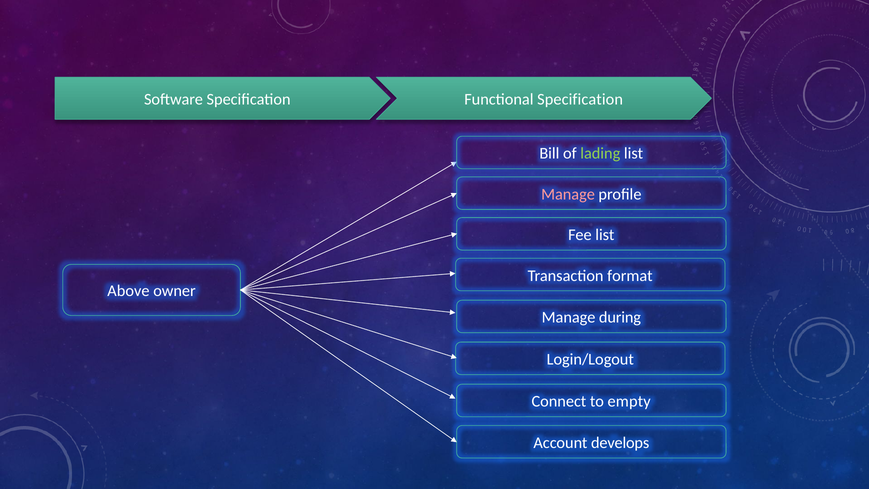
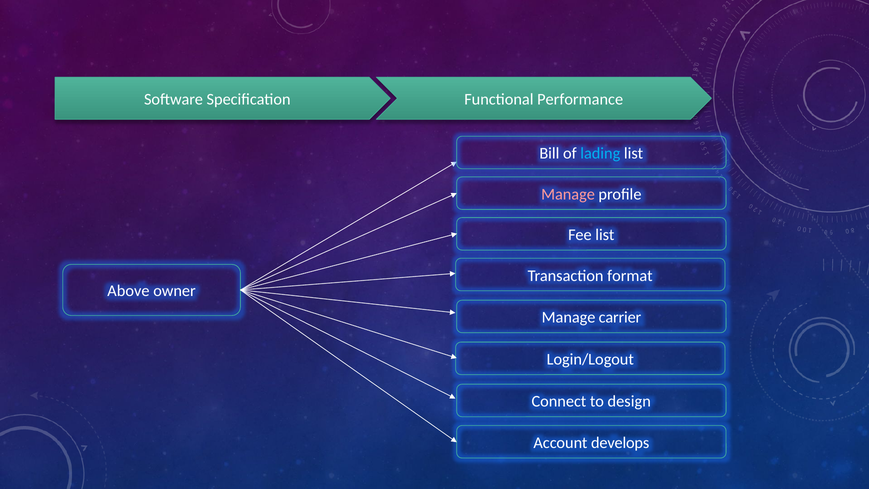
Functional Specification: Specification -> Performance
lading colour: light green -> light blue
during: during -> carrier
empty: empty -> design
